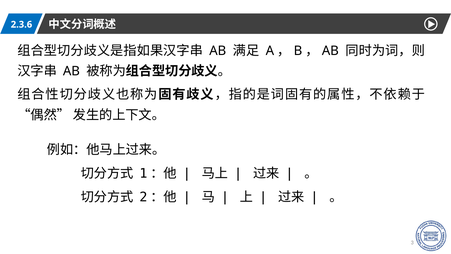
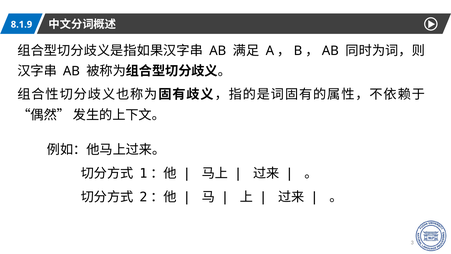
2.3.6: 2.3.6 -> 8.1.9
